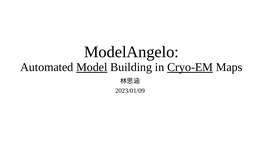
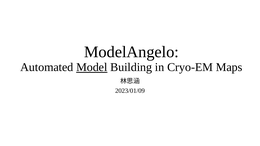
Cryo-EM underline: present -> none
